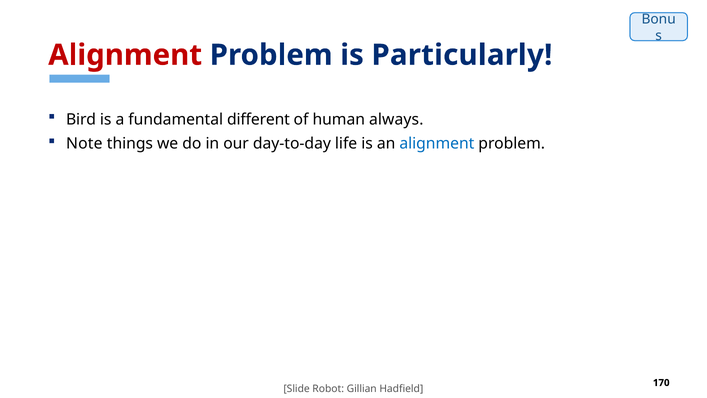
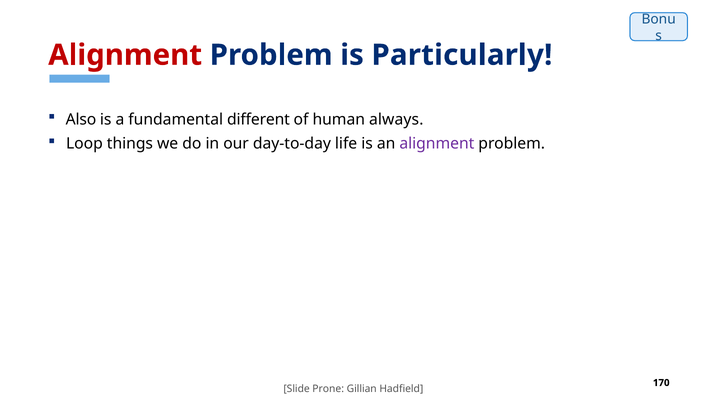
Bird: Bird -> Also
Note: Note -> Loop
alignment at (437, 144) colour: blue -> purple
Robot: Robot -> Prone
